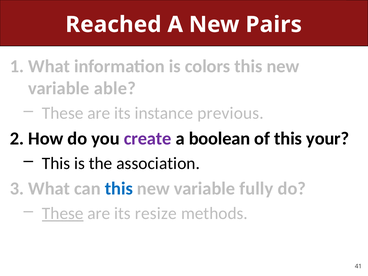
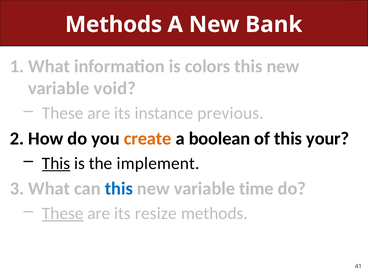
Reached at (113, 25): Reached -> Methods
Pairs: Pairs -> Bank
able: able -> void
create colour: purple -> orange
This at (56, 163) underline: none -> present
association: association -> implement
fully: fully -> time
